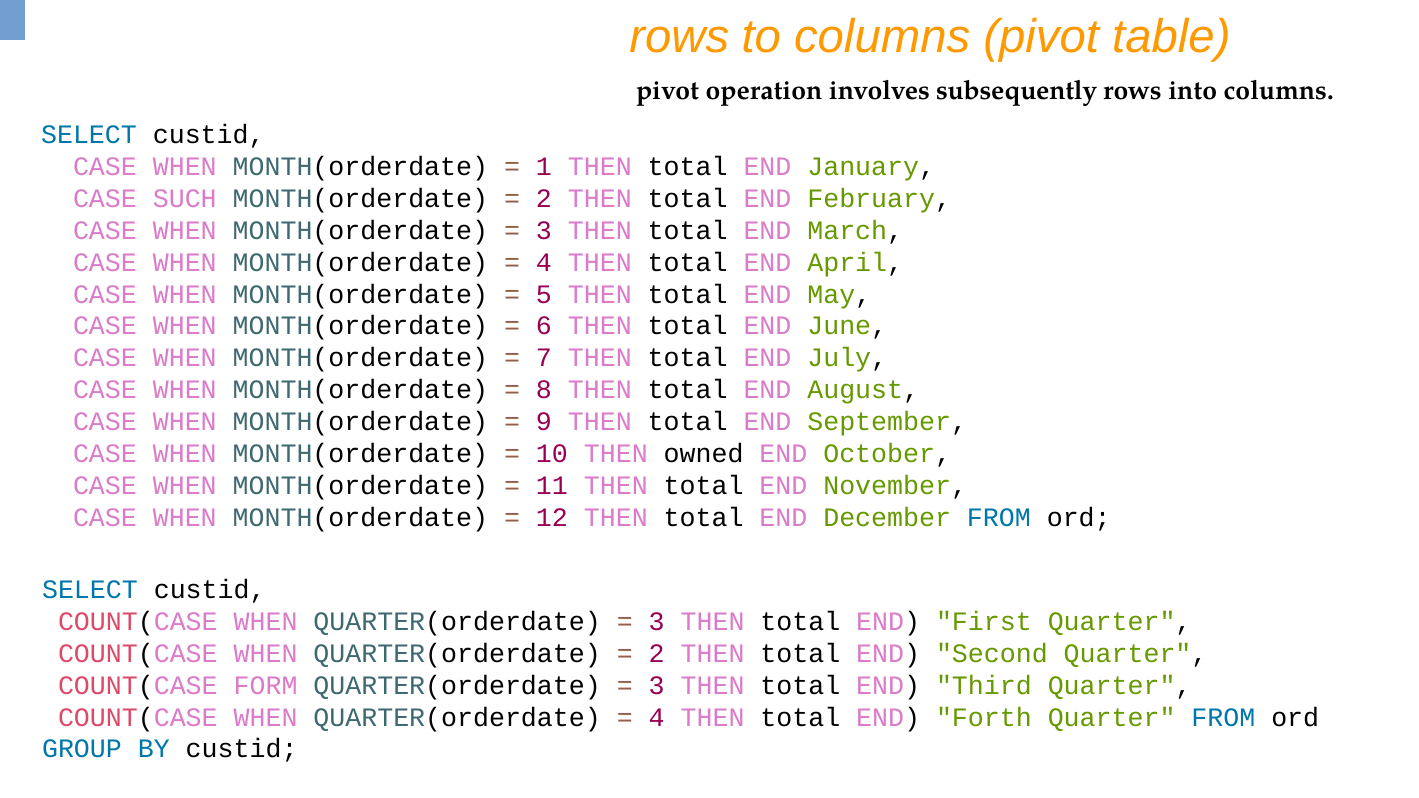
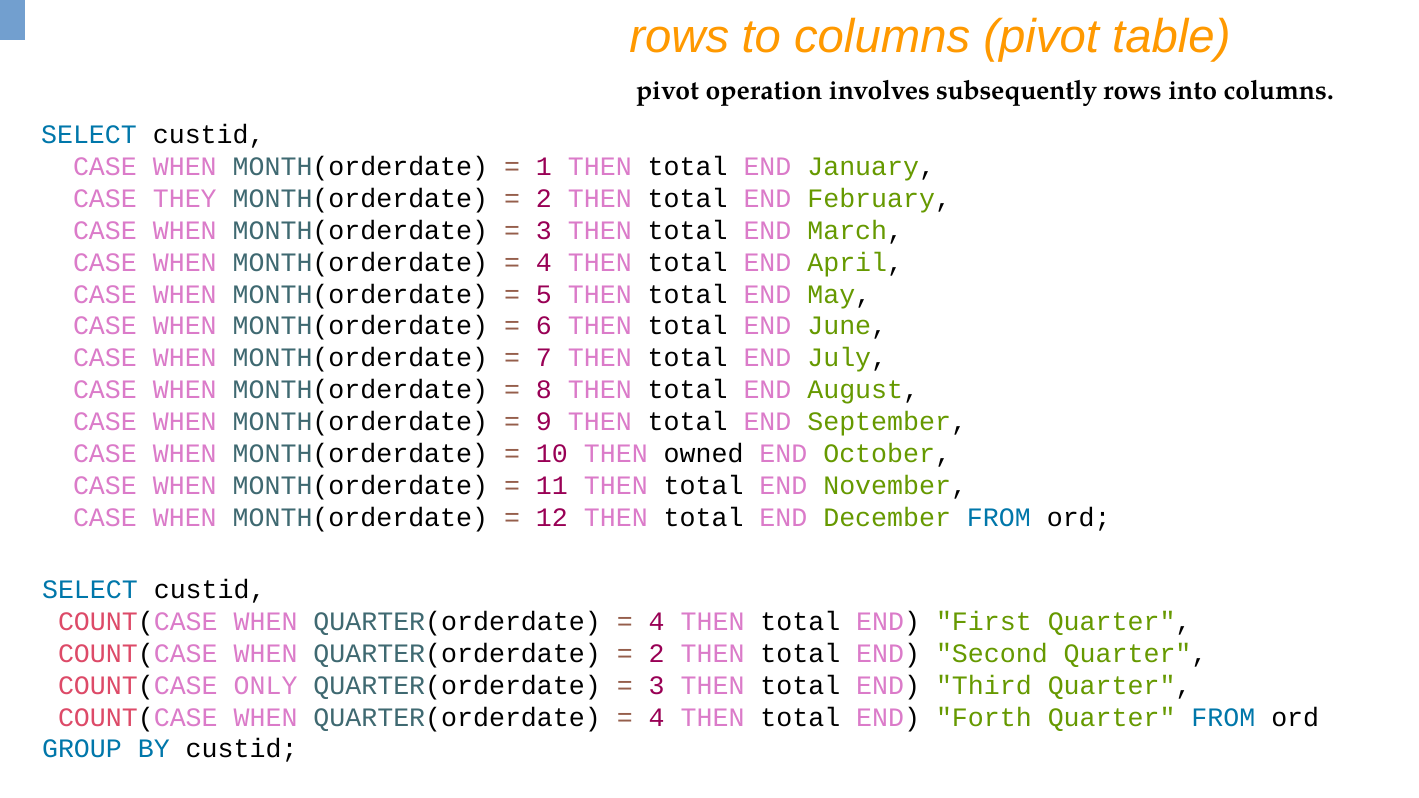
SUCH: SUCH -> THEY
3 at (657, 622): 3 -> 4
FORM: FORM -> ONLY
